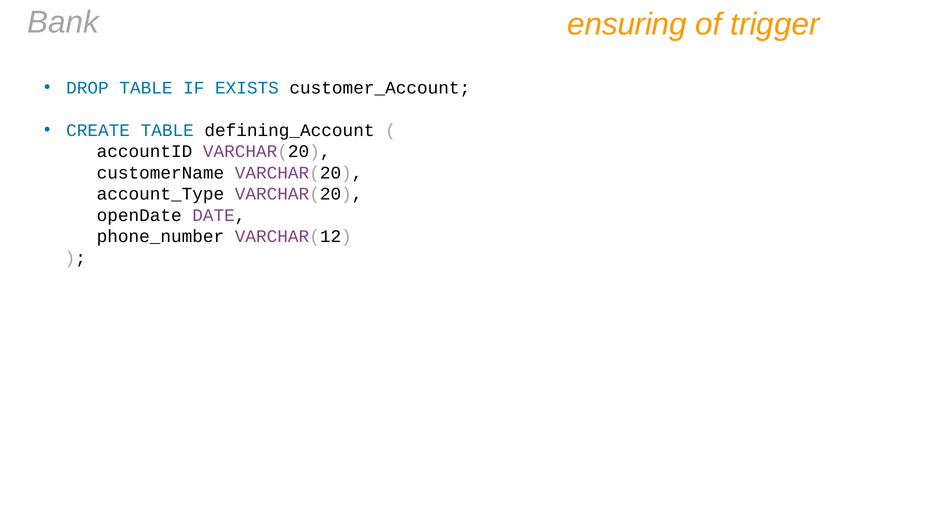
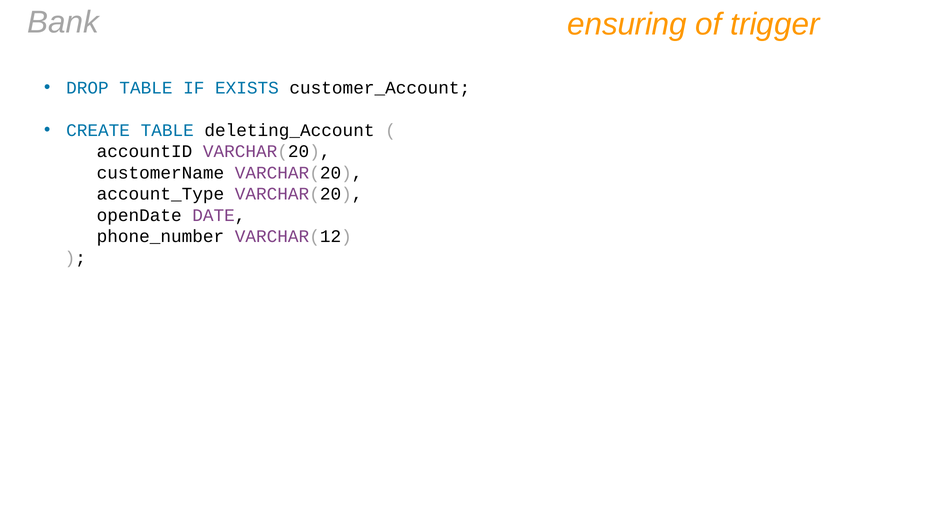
defining_Account: defining_Account -> deleting_Account
